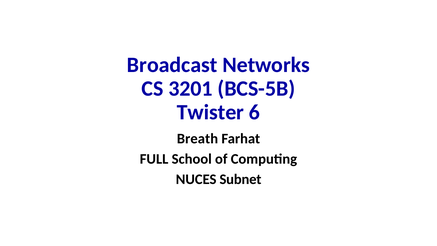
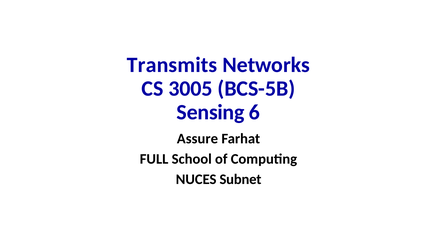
Broadcast: Broadcast -> Transmits
3201: 3201 -> 3005
Twister: Twister -> Sensing
Breath: Breath -> Assure
